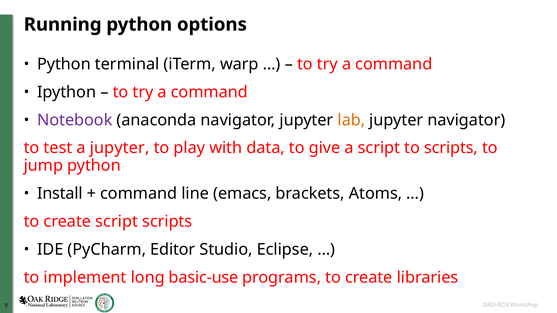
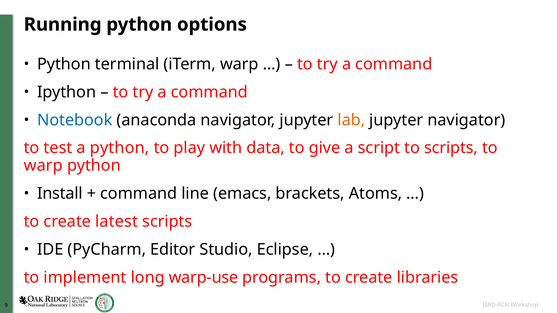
Notebook colour: purple -> blue
a jupyter: jupyter -> python
jump at (43, 166): jump -> warp
create script: script -> latest
basic-use: basic-use -> warp-use
